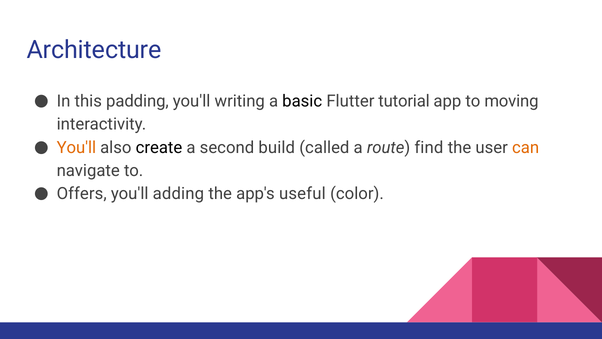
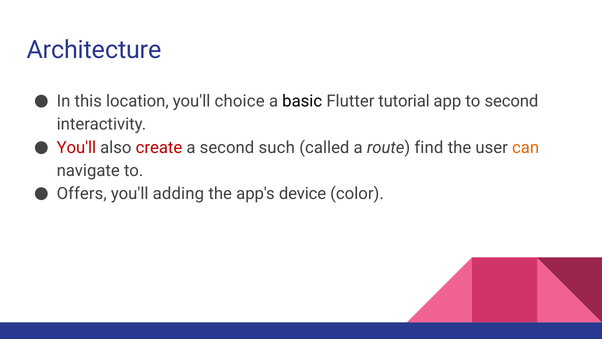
padding: padding -> location
writing: writing -> choice
to moving: moving -> second
You'll at (76, 147) colour: orange -> red
create colour: black -> red
build: build -> such
useful: useful -> device
